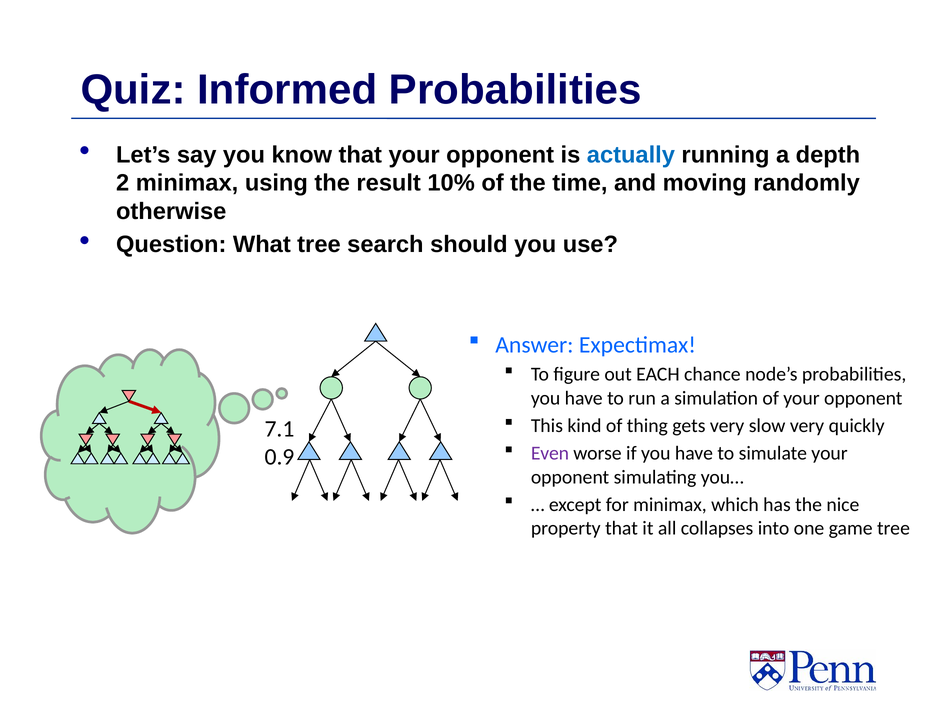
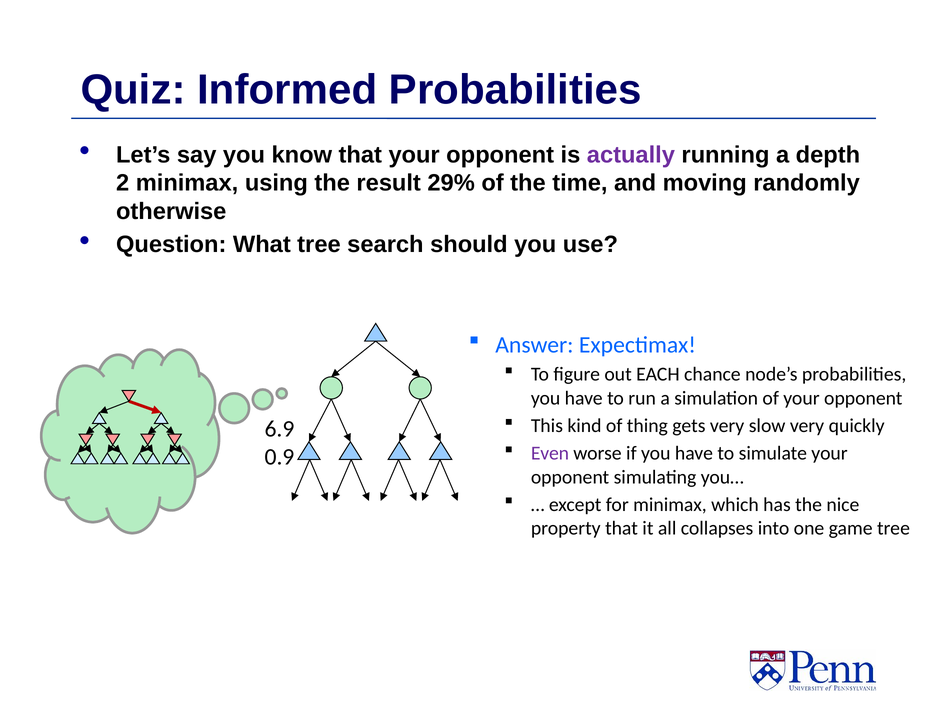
actually colour: blue -> purple
10%: 10% -> 29%
7.1: 7.1 -> 6.9
